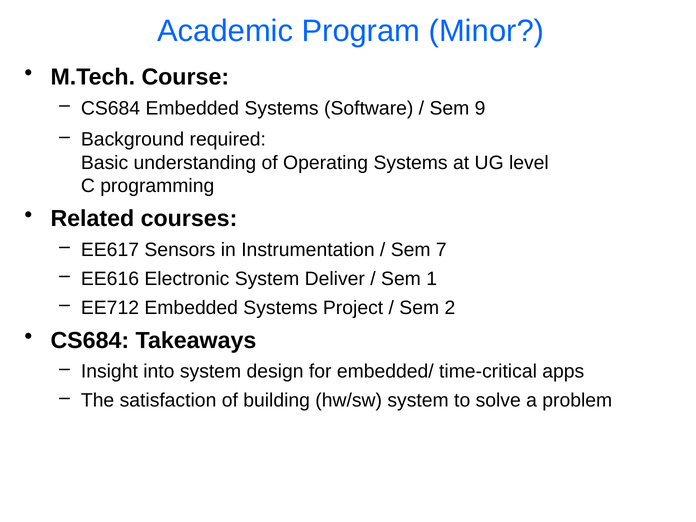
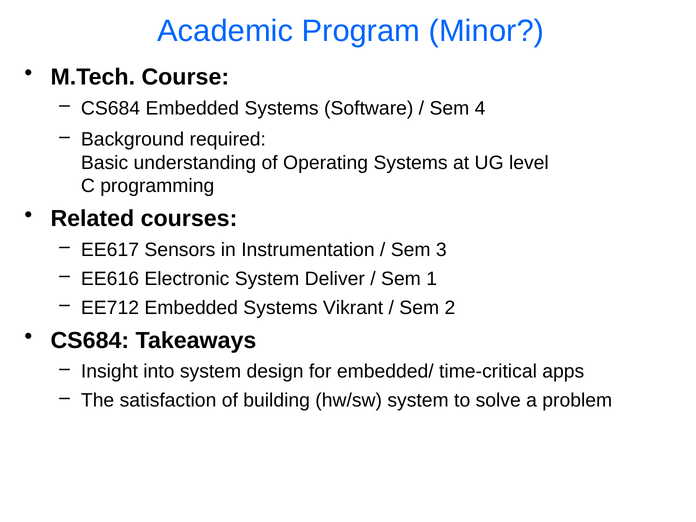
9: 9 -> 4
7: 7 -> 3
Project: Project -> Vikrant
